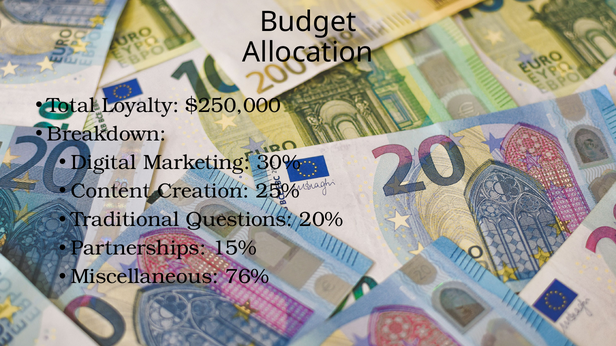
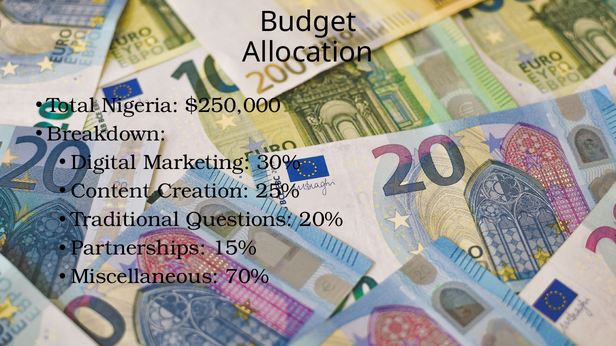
Loyalty: Loyalty -> Nigeria
76%: 76% -> 70%
